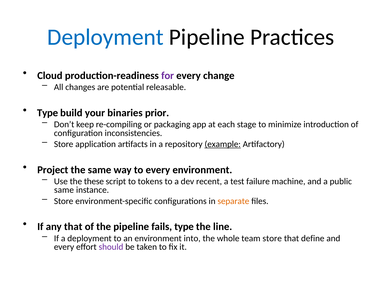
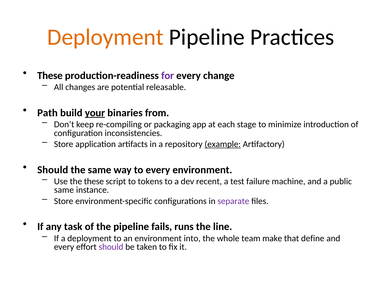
Deployment at (105, 37) colour: blue -> orange
Cloud at (50, 75): Cloud -> These
Type at (48, 113): Type -> Path
your underline: none -> present
prior: prior -> from
Project at (53, 169): Project -> Should
separate colour: orange -> purple
any that: that -> task
fails type: type -> runs
team store: store -> make
